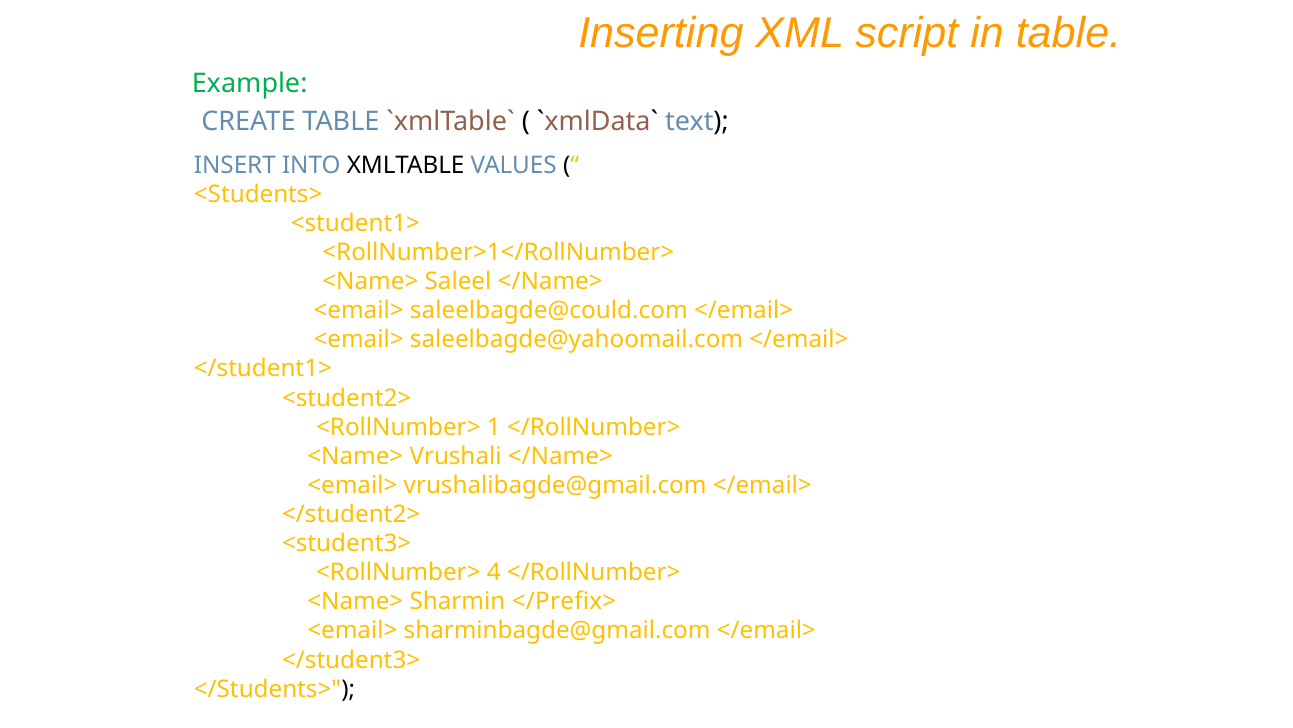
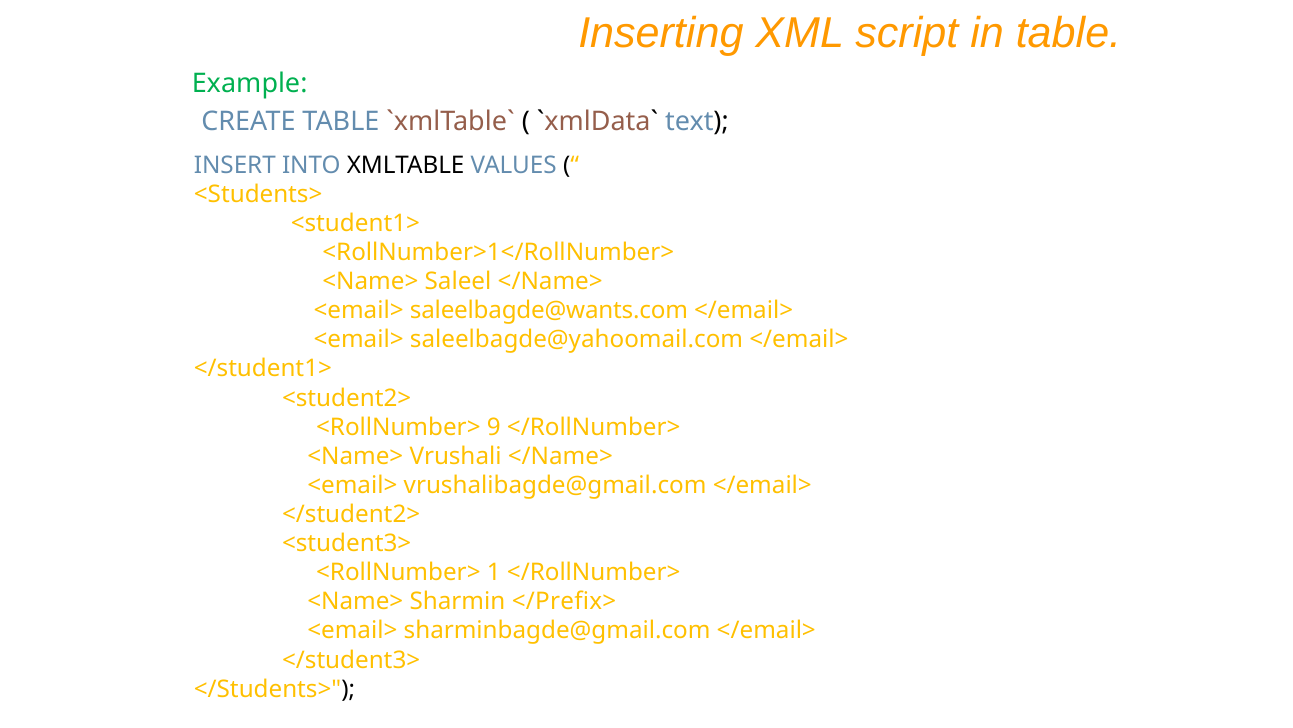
saleelbagde@could.com: saleelbagde@could.com -> saleelbagde@wants.com
1: 1 -> 9
4: 4 -> 1
